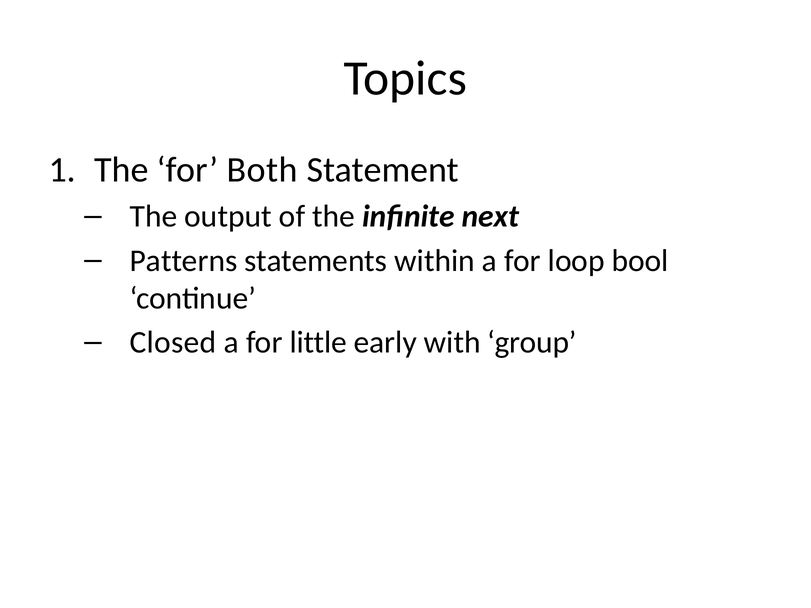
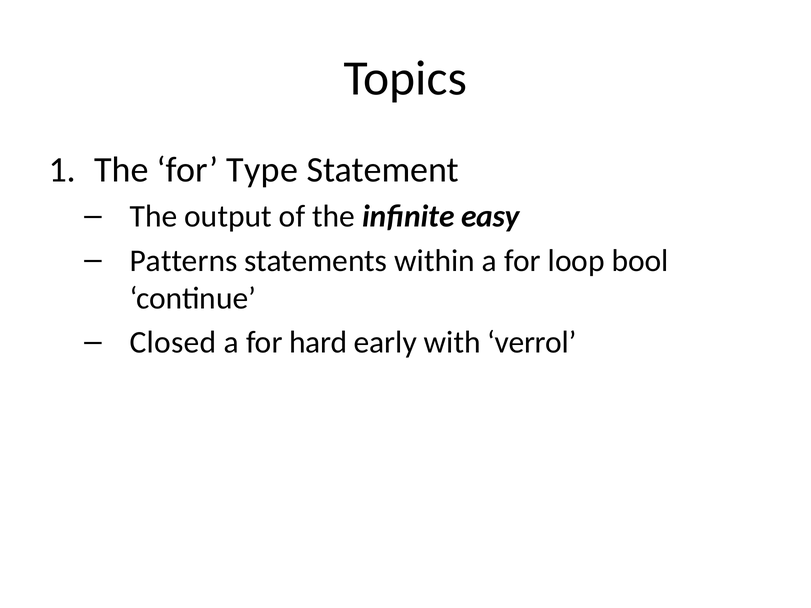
Both: Both -> Type
next: next -> easy
little: little -> hard
group: group -> verrol
